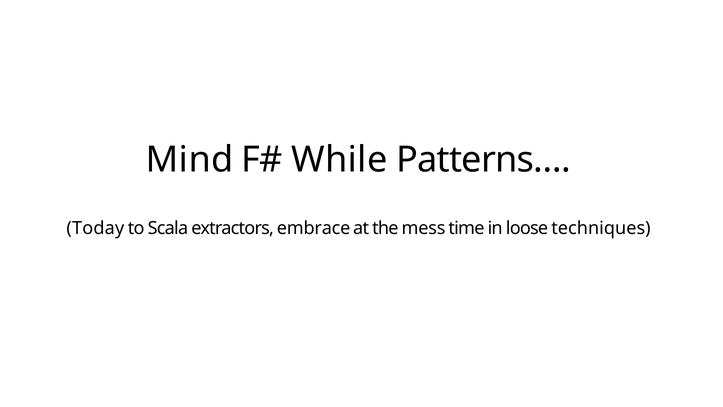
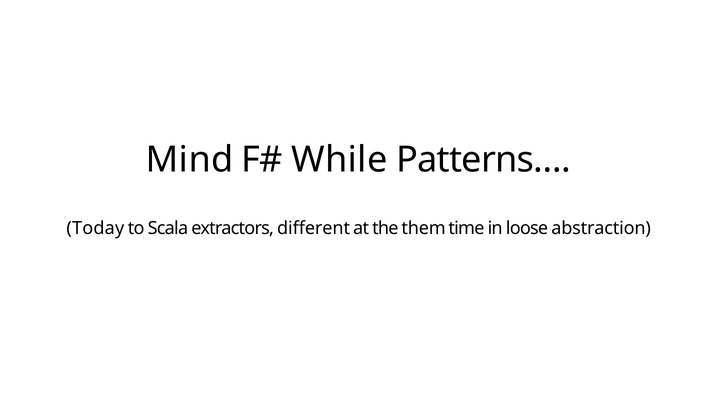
embrace: embrace -> different
mess: mess -> them
techniques: techniques -> abstraction
